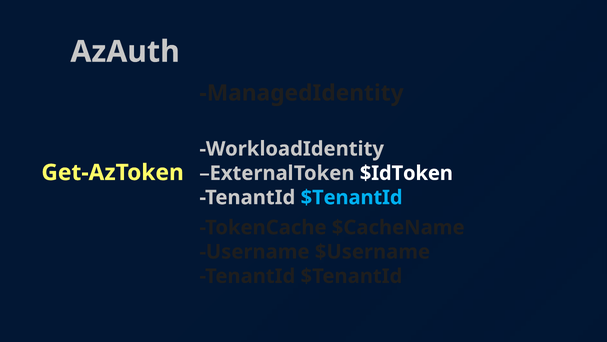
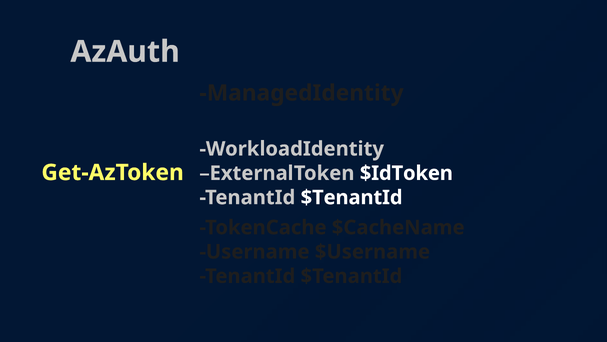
$TenantId at (352, 197) colour: light blue -> white
